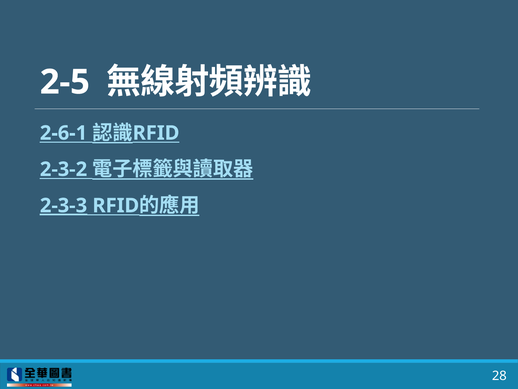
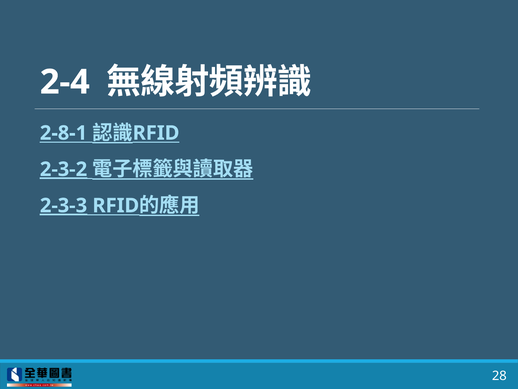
2-5: 2-5 -> 2-4
2-6-1: 2-6-1 -> 2-8-1
2-3-2 underline: none -> present
